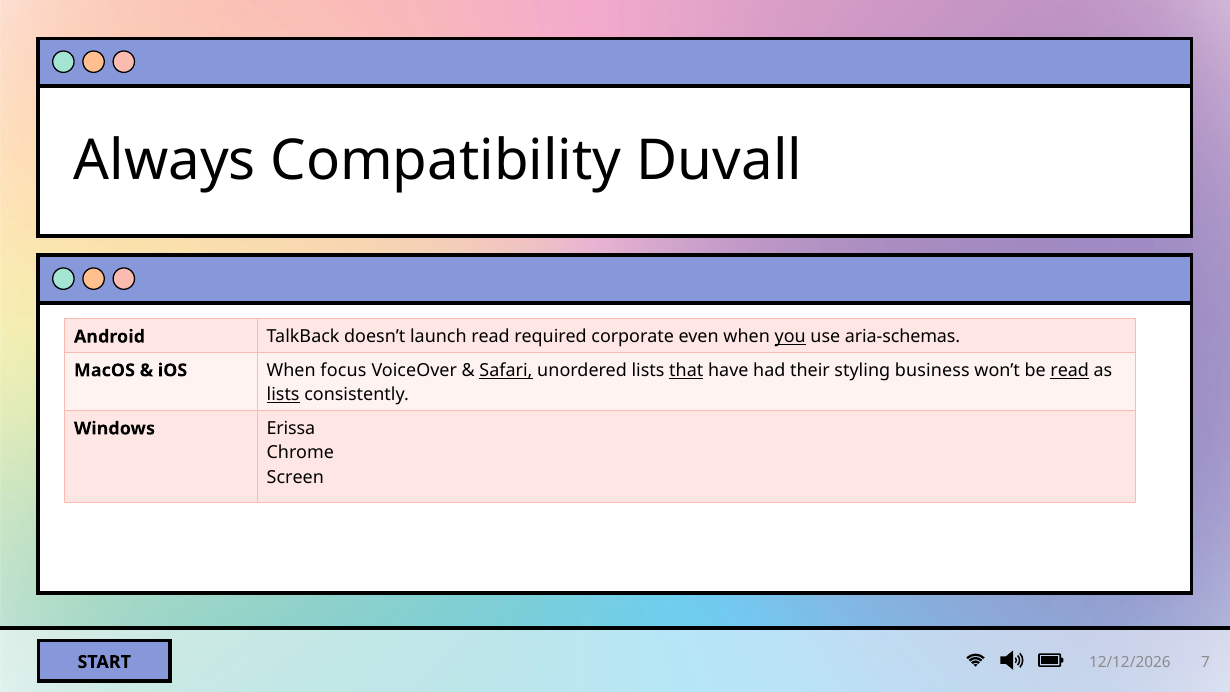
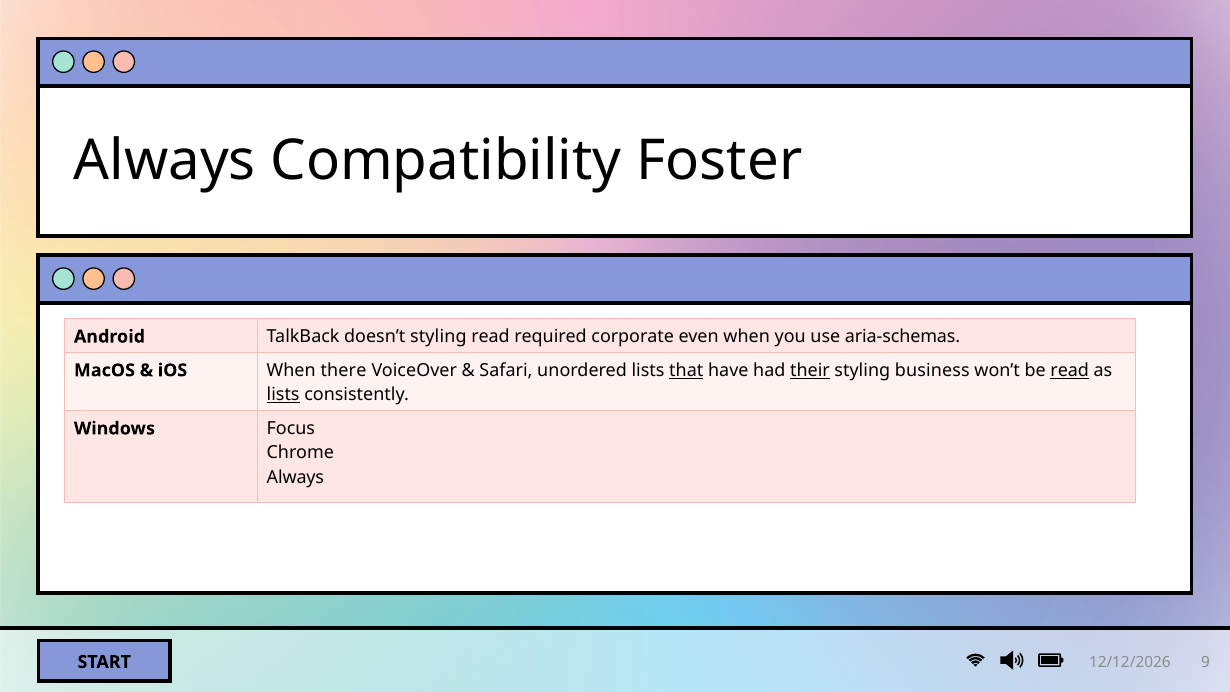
Duvall: Duvall -> Foster
doesn’t launch: launch -> styling
you underline: present -> none
focus: focus -> there
Safari underline: present -> none
their underline: none -> present
Erissa: Erissa -> Focus
Screen at (295, 477): Screen -> Always
7: 7 -> 9
